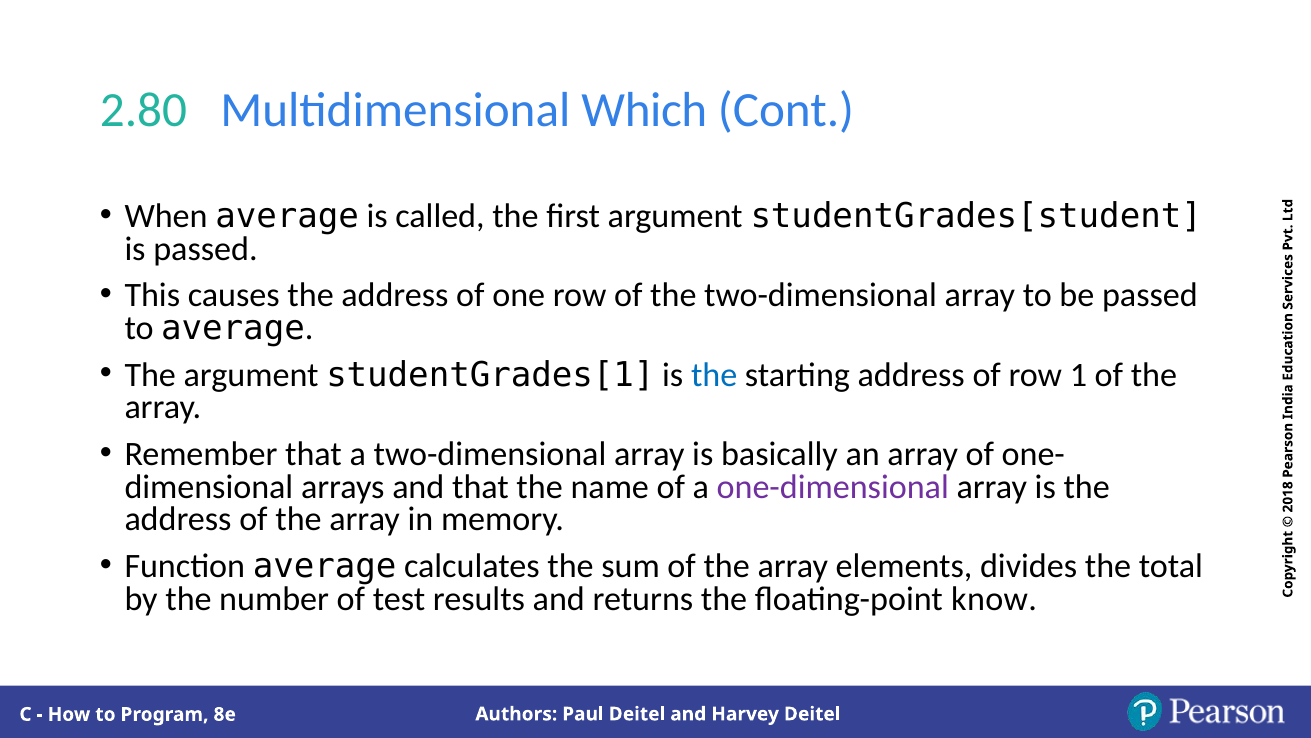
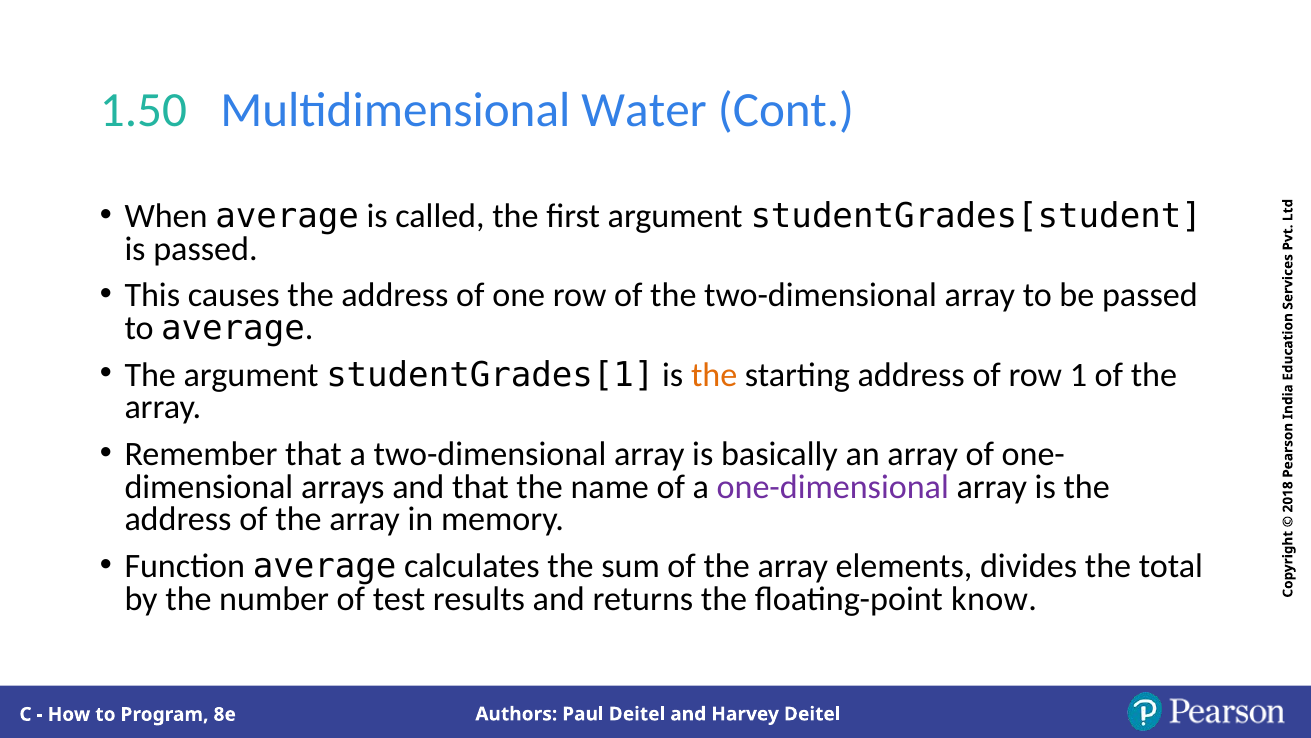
2.80: 2.80 -> 1.50
Which: Which -> Water
the at (714, 374) colour: blue -> orange
